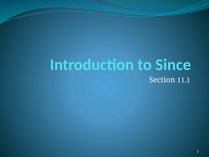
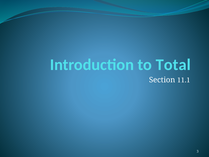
Since: Since -> Total
